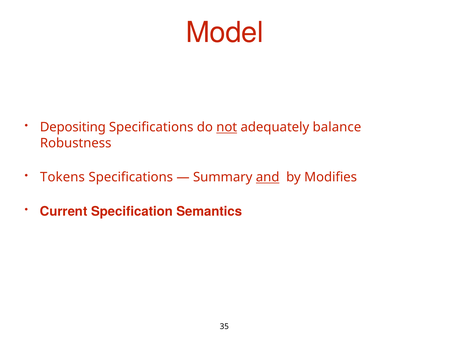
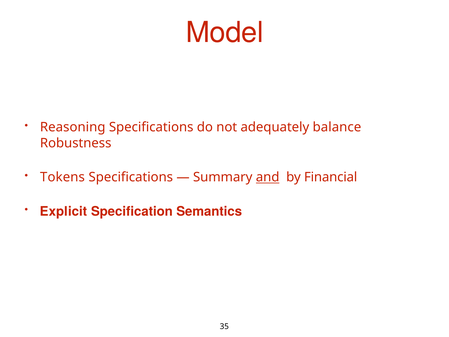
Depositing: Depositing -> Reasoning
not underline: present -> none
Modifies: Modifies -> Financial
Current: Current -> Explicit
